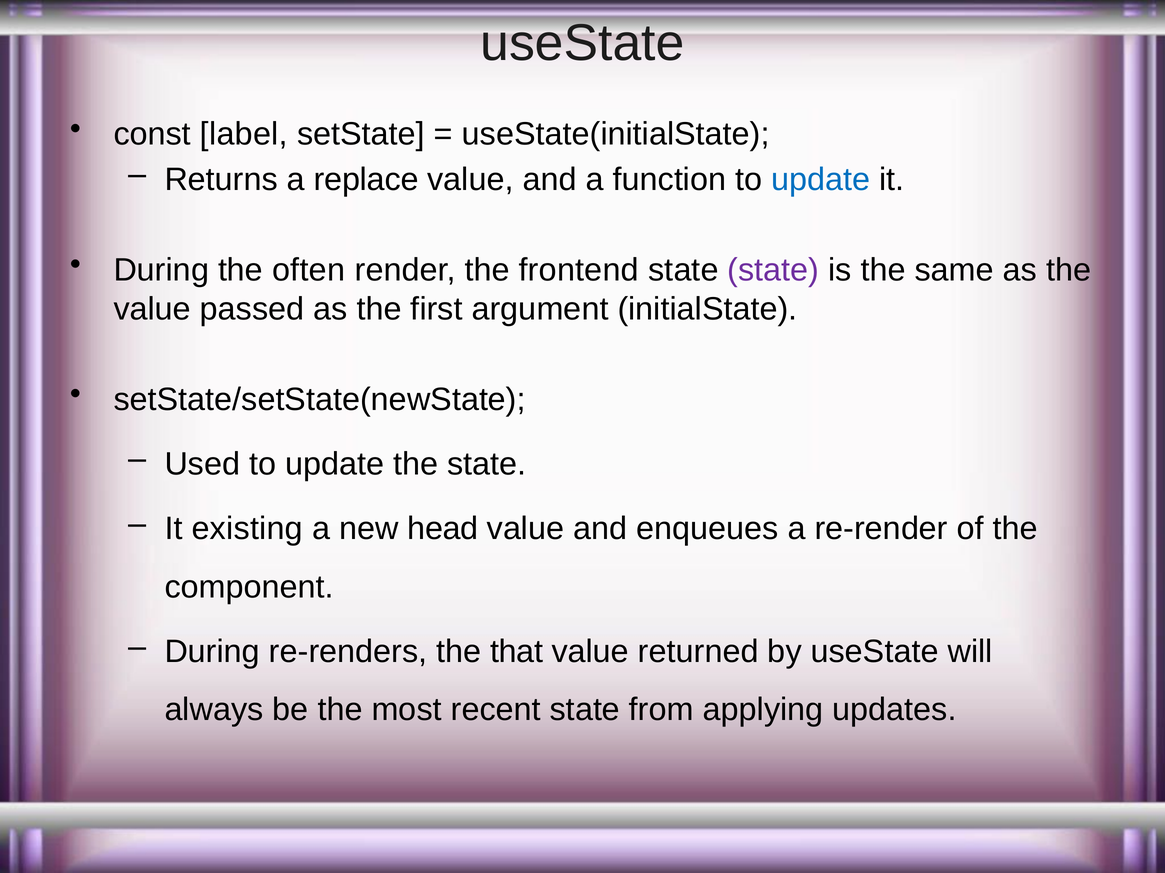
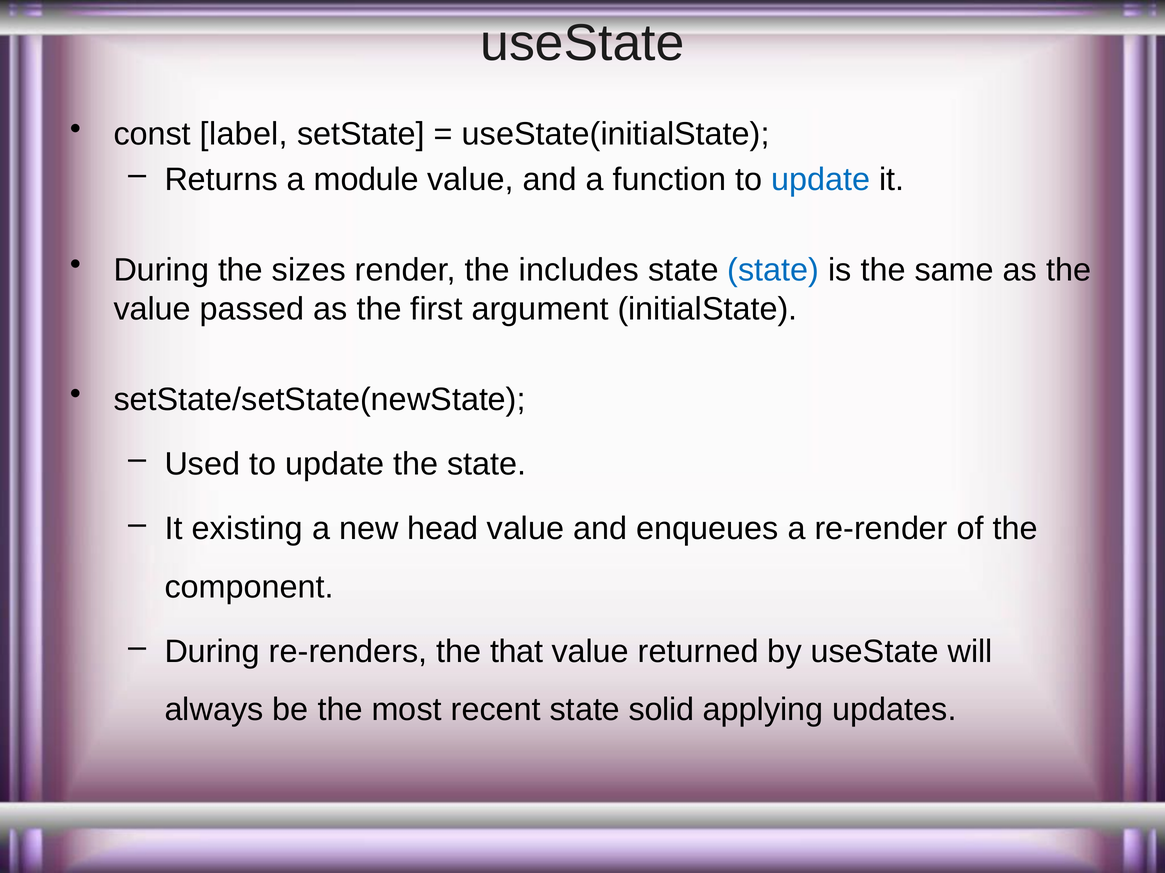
replace: replace -> module
often: often -> sizes
frontend: frontend -> includes
state at (773, 270) colour: purple -> blue
from: from -> solid
